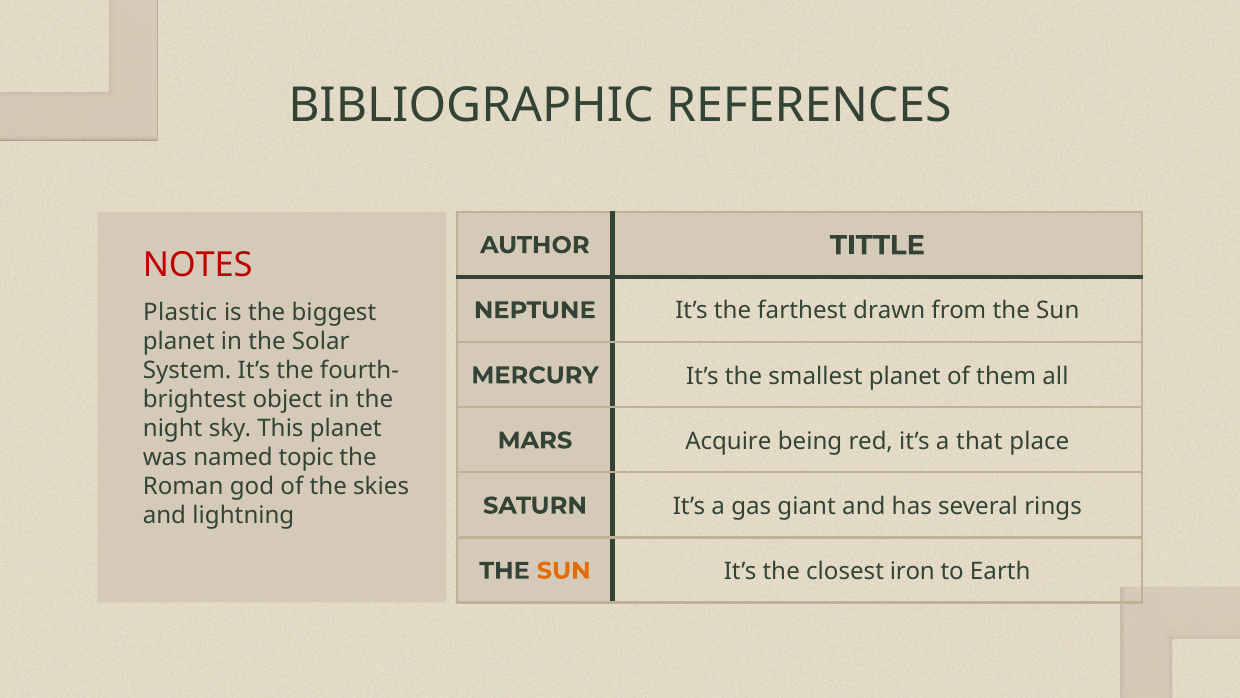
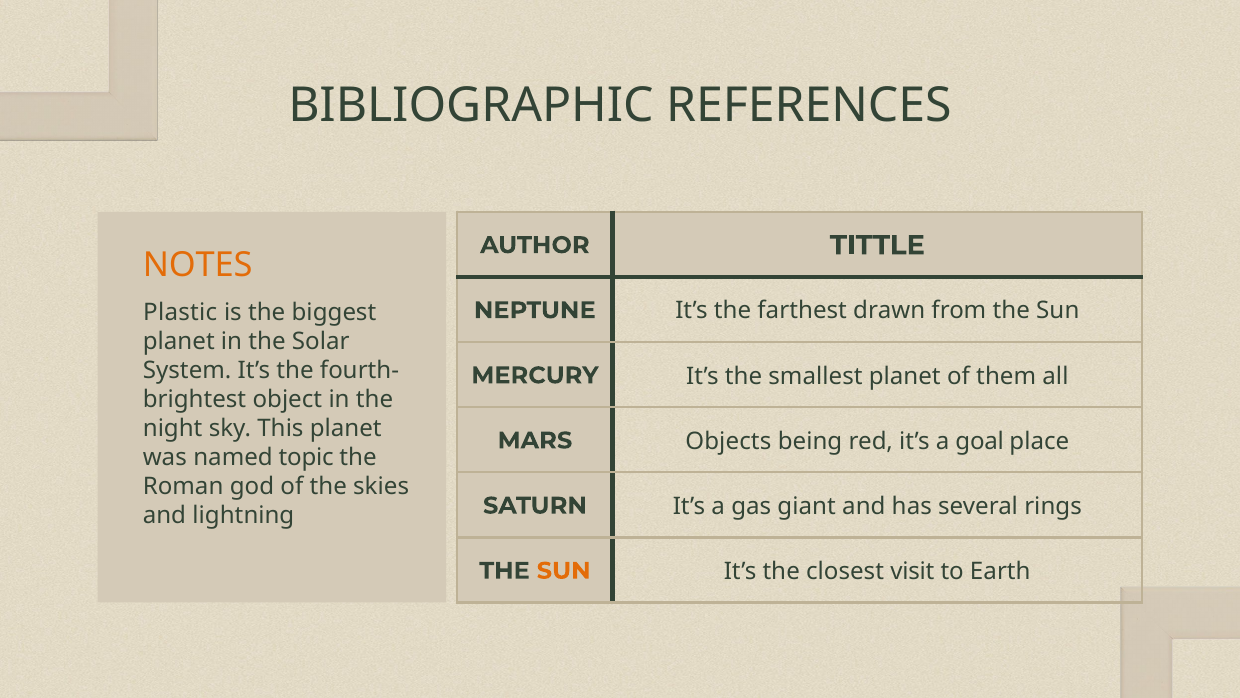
NOTES colour: red -> orange
Acquire: Acquire -> Objects
that: that -> goal
iron: iron -> visit
